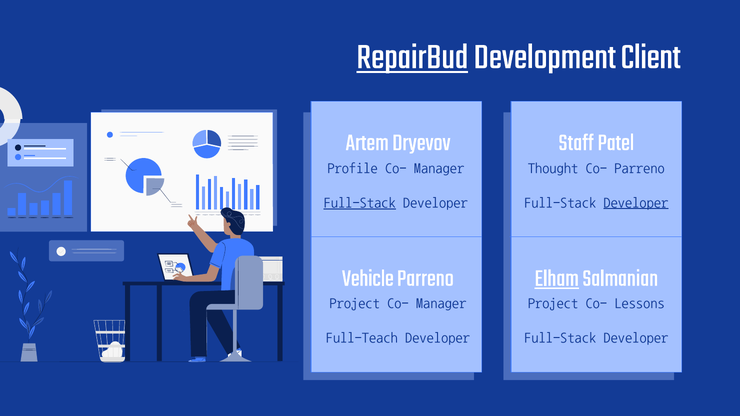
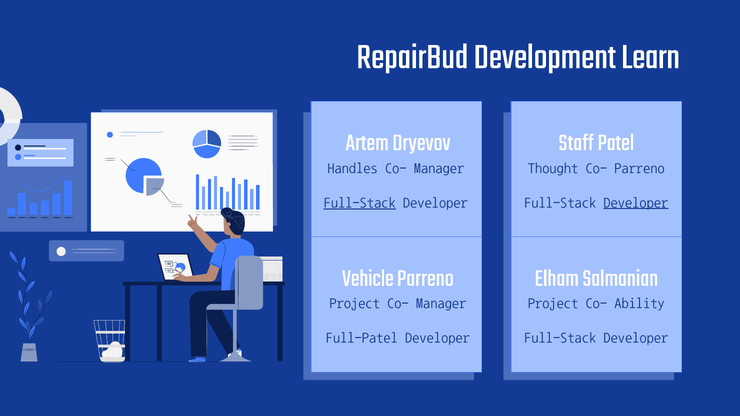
RepairBud underline: present -> none
Client: Client -> Learn
Profile: Profile -> Handles
Elham underline: present -> none
Lessons: Lessons -> Ability
Full-Teach: Full-Teach -> Full-Patel
